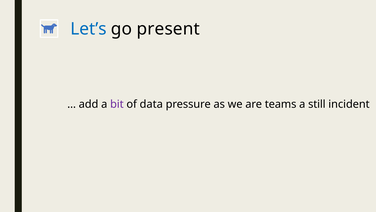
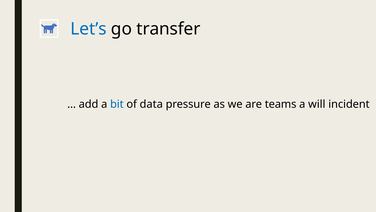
present: present -> transfer
bit colour: purple -> blue
still: still -> will
